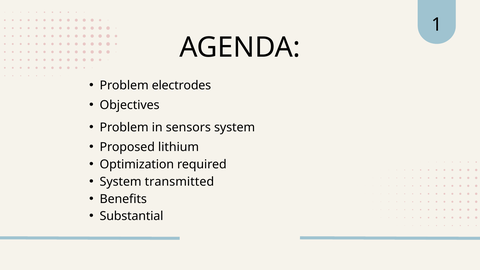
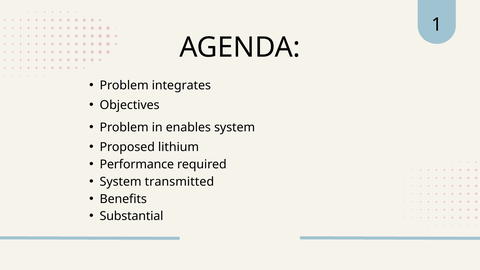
electrodes: electrodes -> integrates
sensors: sensors -> enables
Optimization: Optimization -> Performance
